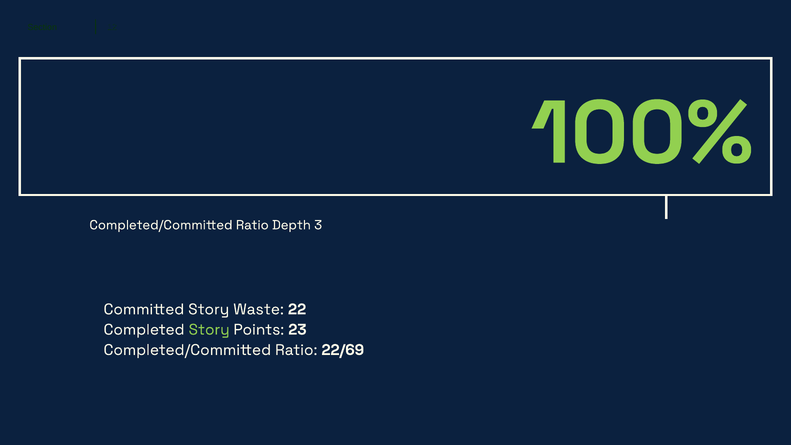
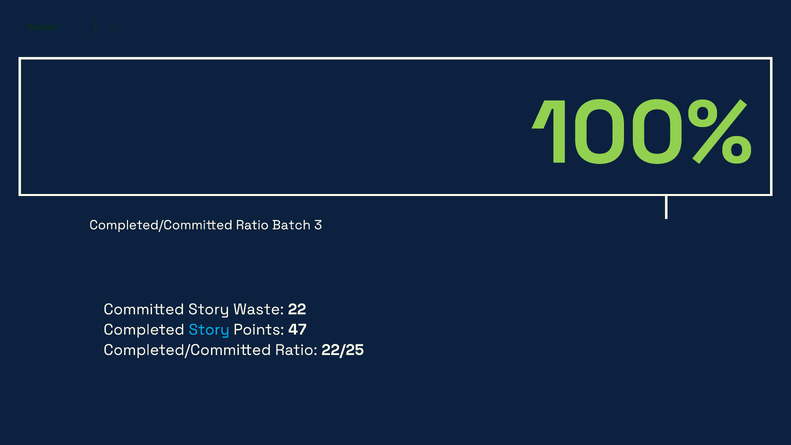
Depth: Depth -> Batch
Story at (209, 330) colour: light green -> light blue
23: 23 -> 47
22/69: 22/69 -> 22/25
